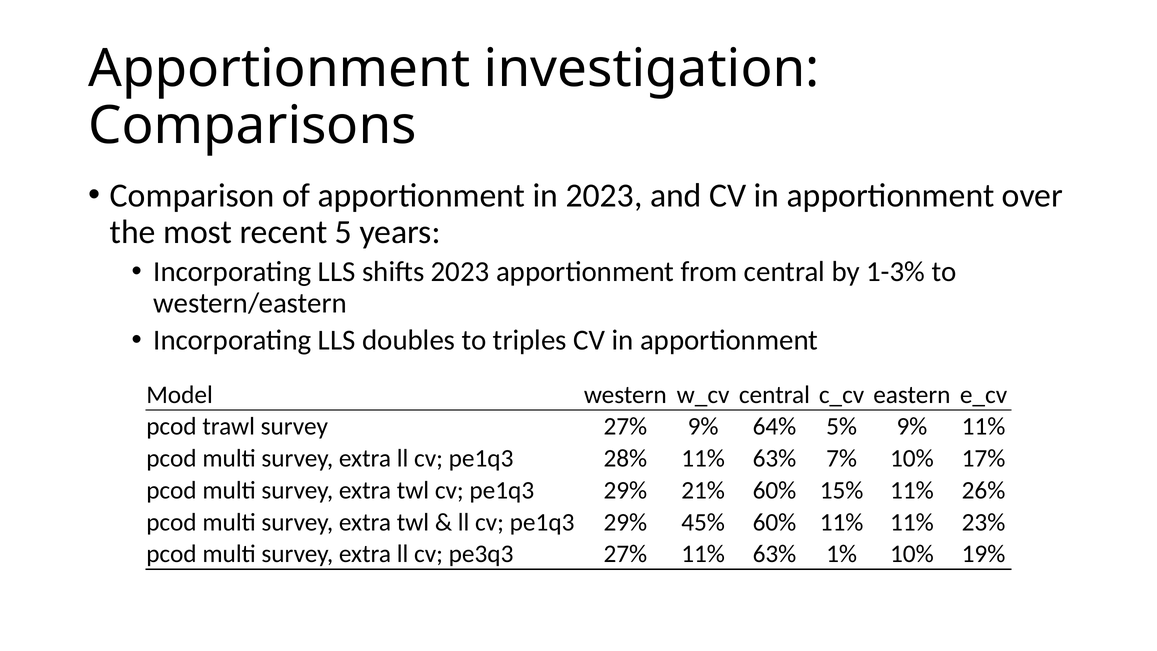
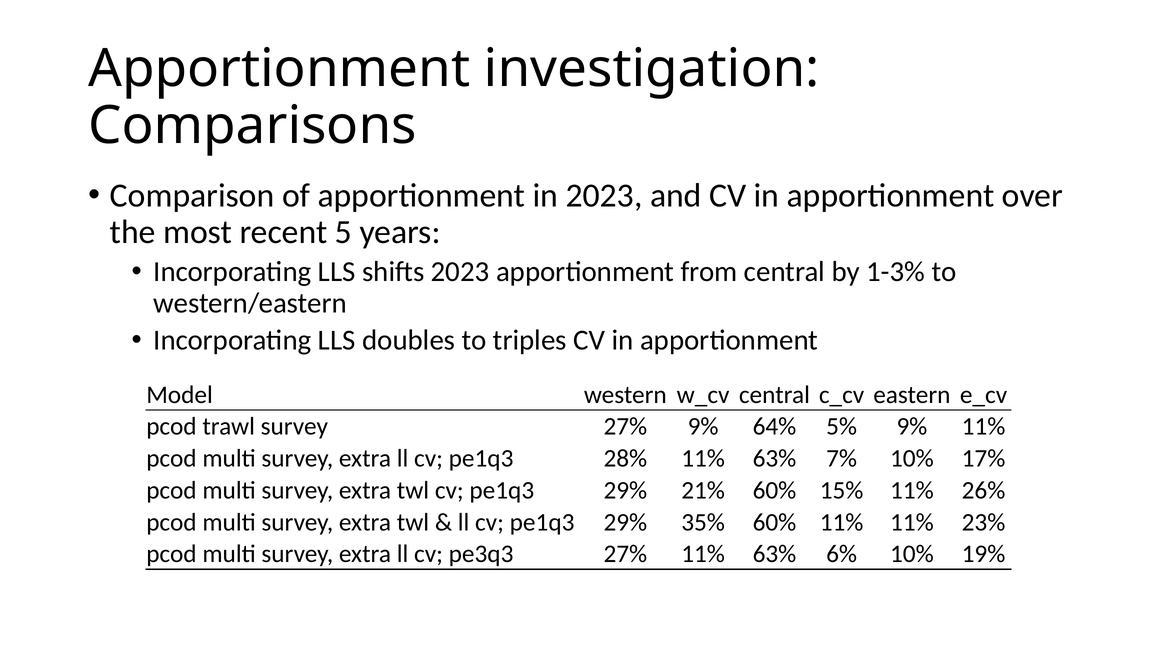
45%: 45% -> 35%
1%: 1% -> 6%
